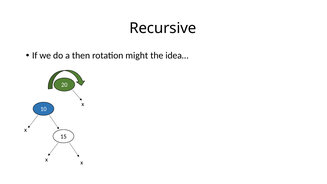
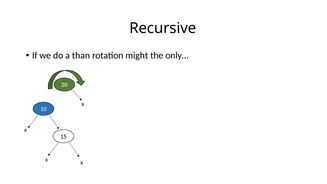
then: then -> than
idea…: idea… -> only…
